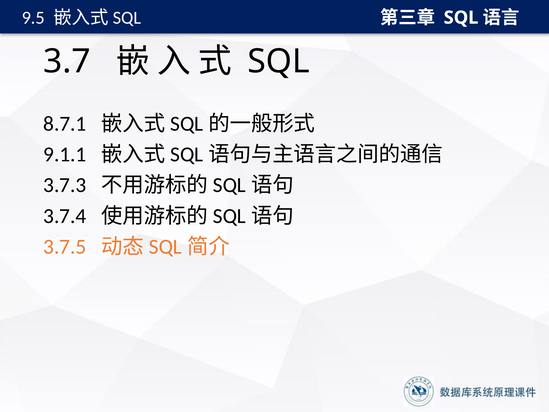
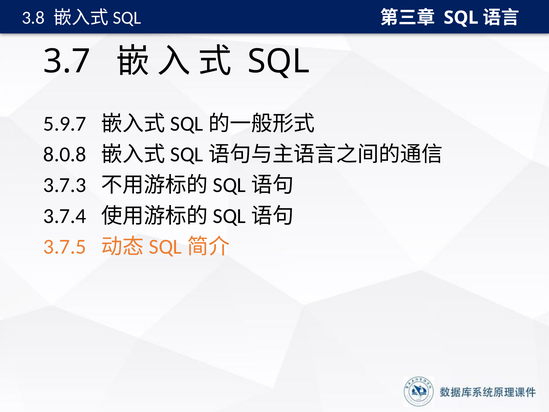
9.5: 9.5 -> 3.8
8.7.1: 8.7.1 -> 5.9.7
9.1.1: 9.1.1 -> 8.0.8
